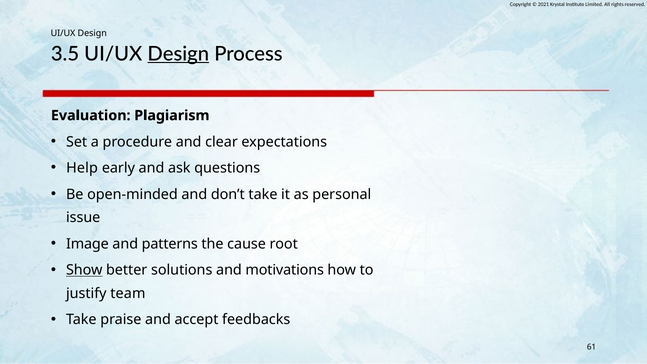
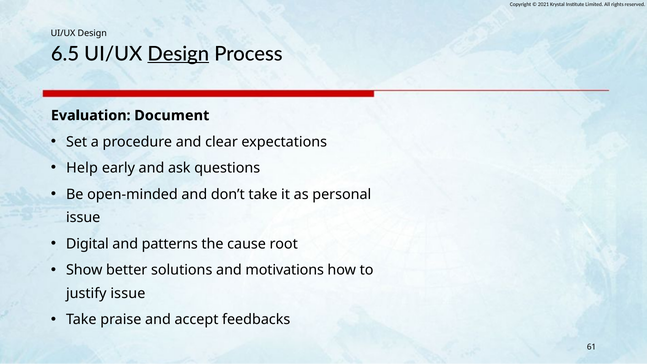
3.5: 3.5 -> 6.5
Plagiarism: Plagiarism -> Document
Image: Image -> Digital
Show underline: present -> none
justify team: team -> issue
